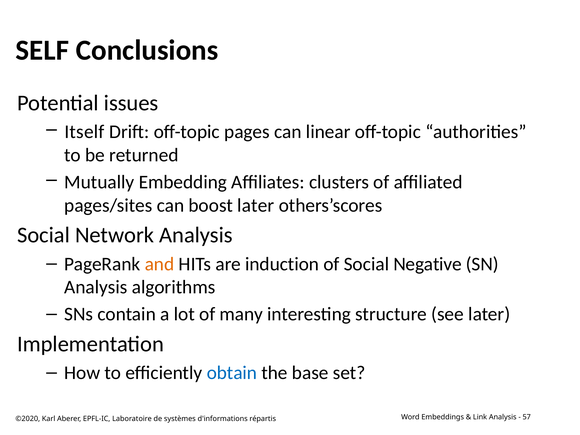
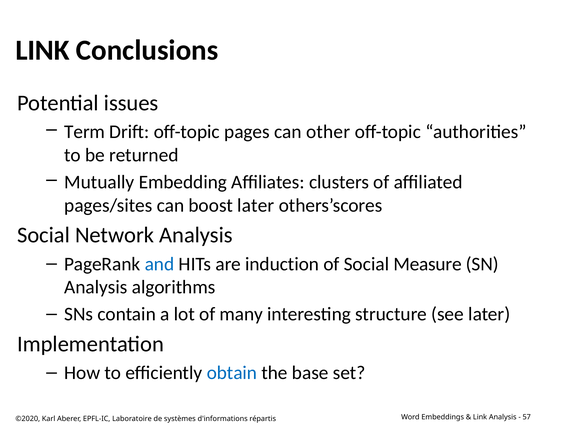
SELF at (42, 50): SELF -> LINK
Itself: Itself -> Term
linear: linear -> other
and colour: orange -> blue
Negative: Negative -> Measure
